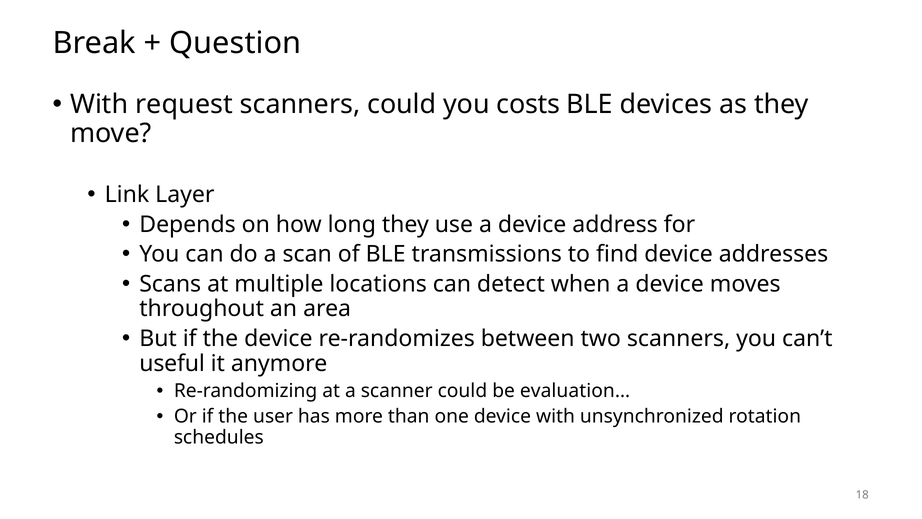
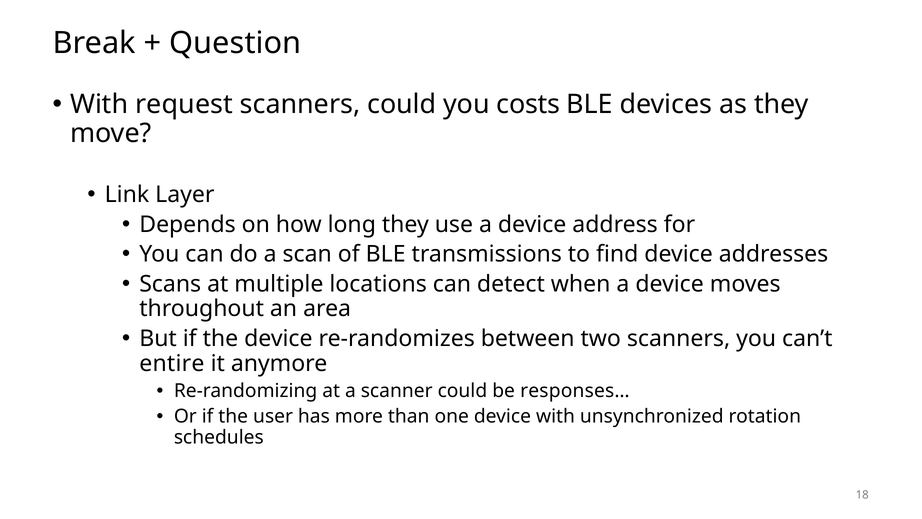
useful: useful -> entire
evaluation…: evaluation… -> responses…
